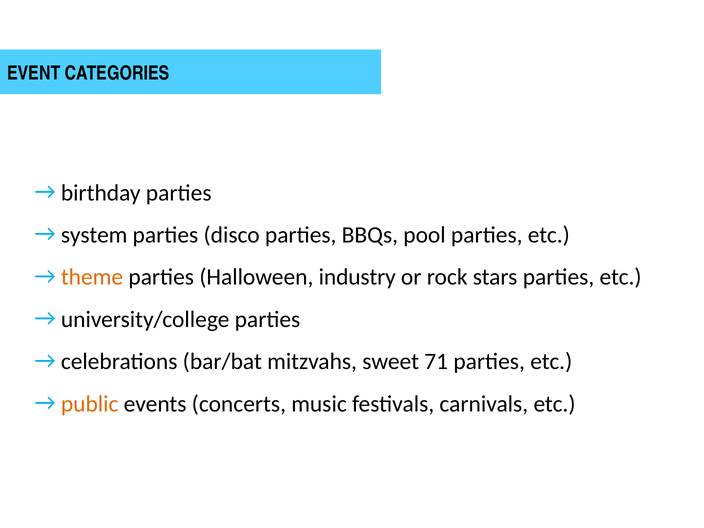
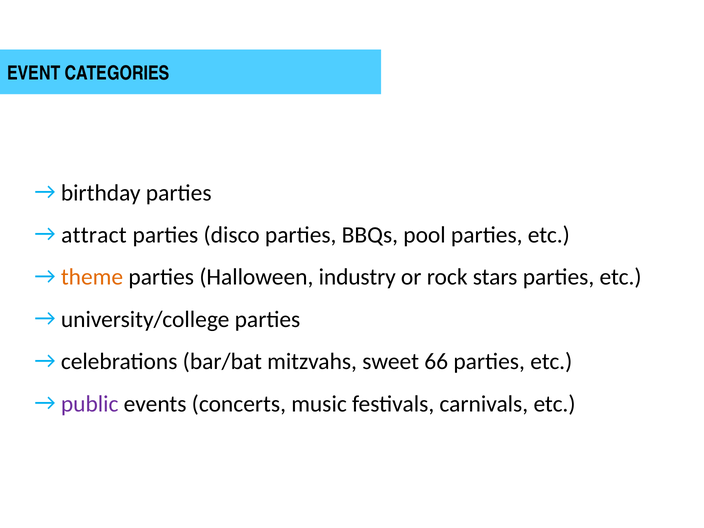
system: system -> attract
71: 71 -> 66
public colour: orange -> purple
